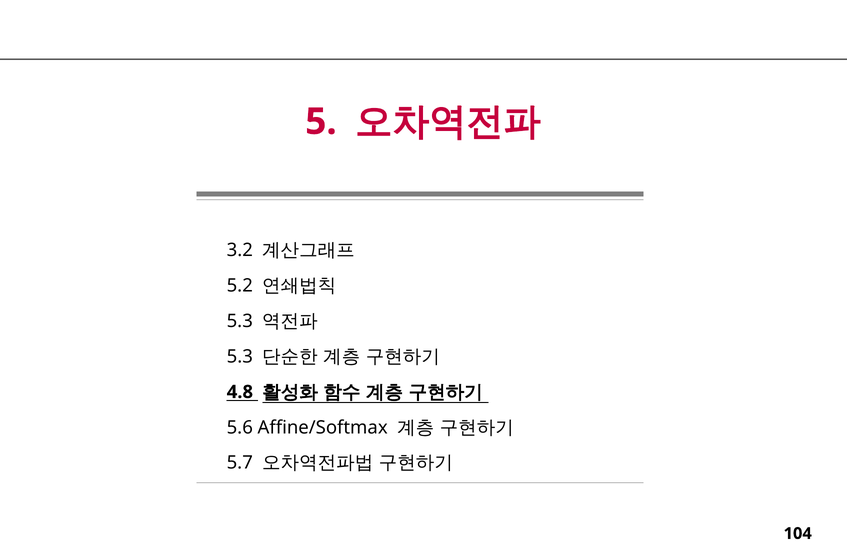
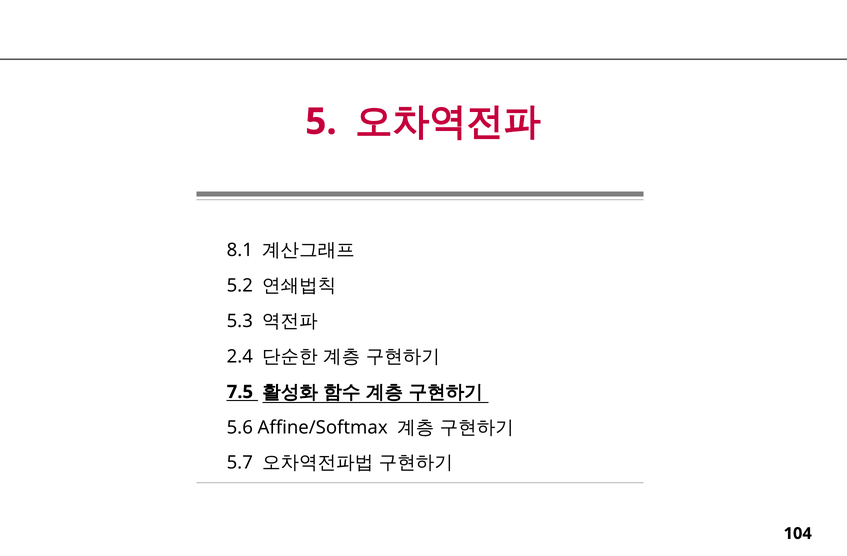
3.2: 3.2 -> 8.1
5.3 at (240, 357): 5.3 -> 2.4
4.8: 4.8 -> 7.5
